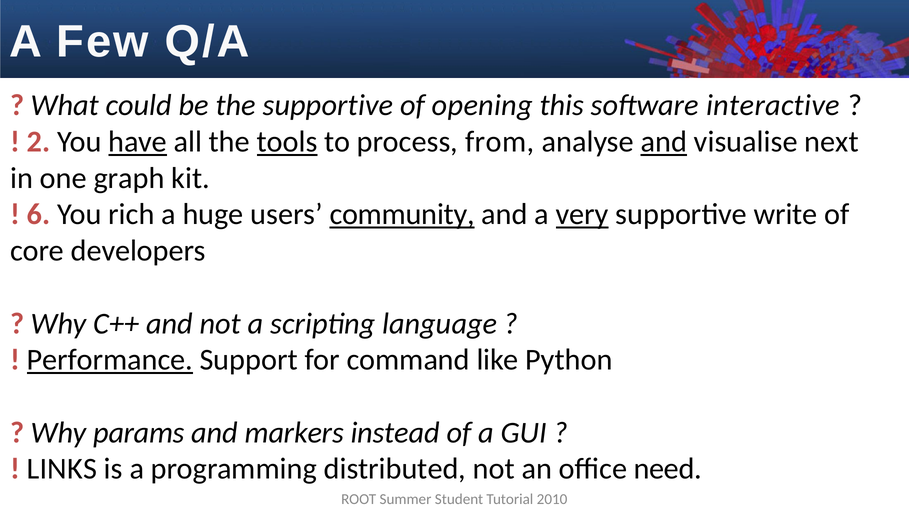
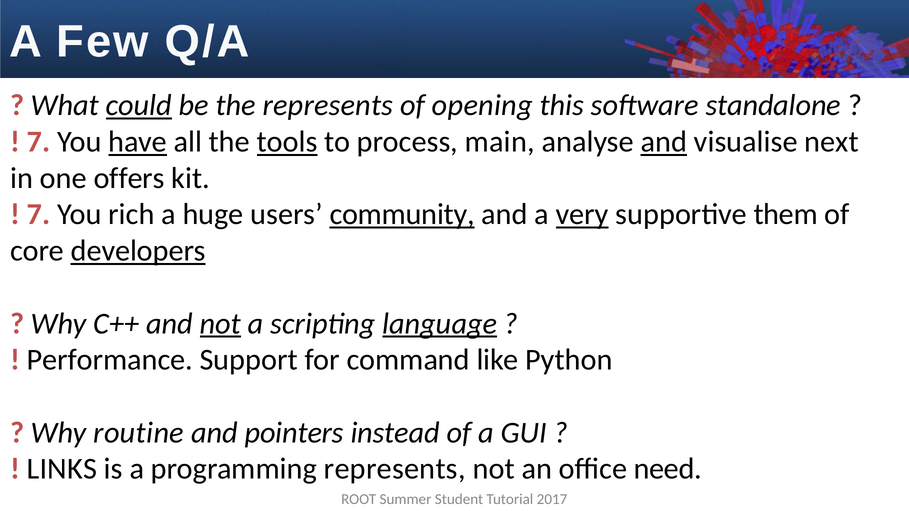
could underline: none -> present
the supportive: supportive -> represents
interactive: interactive -> standalone
2 at (39, 142): 2 -> 7
from: from -> main
graph: graph -> offers
6 at (39, 215): 6 -> 7
write: write -> them
developers underline: none -> present
not at (221, 324) underline: none -> present
language underline: none -> present
Performance underline: present -> none
params: params -> routine
markers: markers -> pointers
programming distributed: distributed -> represents
2010: 2010 -> 2017
